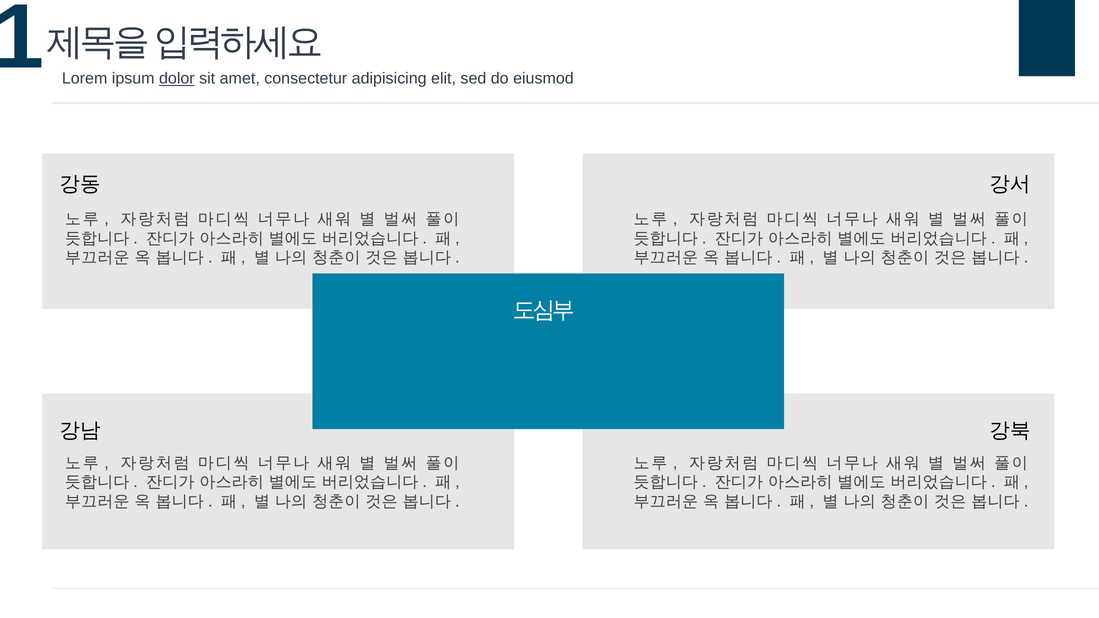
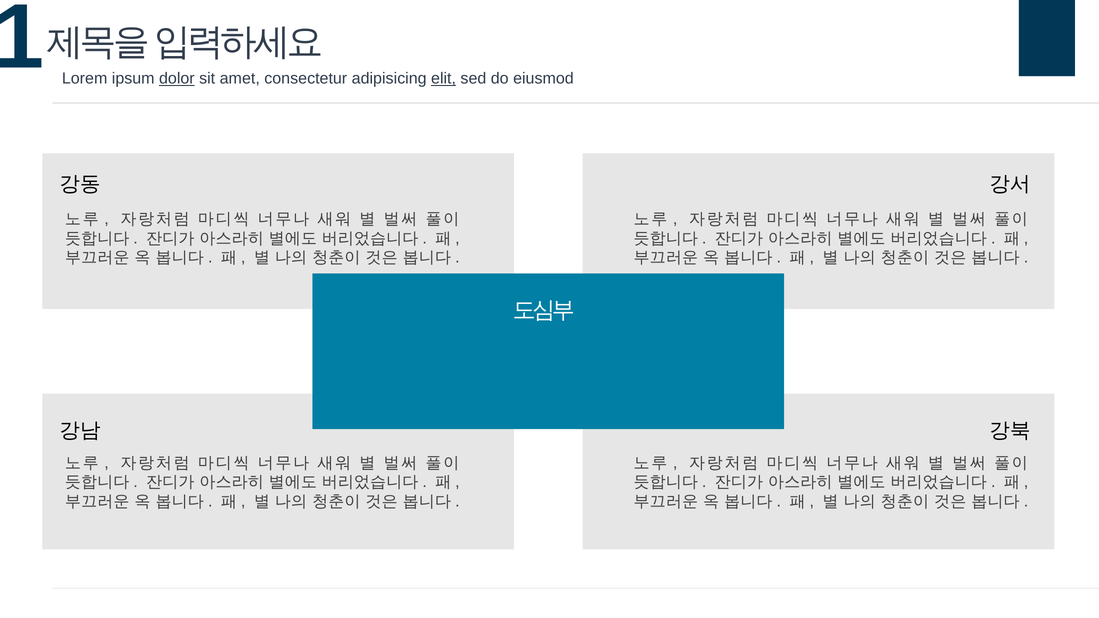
elit underline: none -> present
